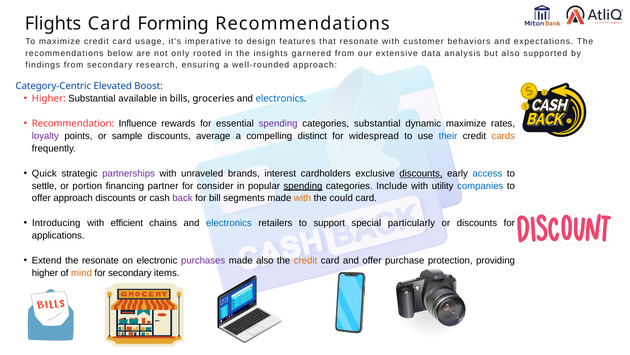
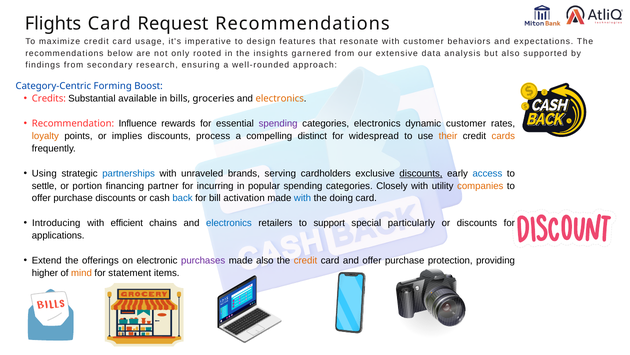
Forming: Forming -> Request
Elevated: Elevated -> Forming
Higher at (49, 99): Higher -> Credits
electronics at (280, 99) colour: blue -> orange
categories substantial: substantial -> electronics
dynamic maximize: maximize -> customer
loyalty colour: purple -> orange
sample: sample -> implies
average: average -> process
their colour: blue -> orange
Quick: Quick -> Using
partnerships colour: purple -> blue
interest: interest -> serving
consider: consider -> incurring
spending at (303, 186) underline: present -> none
Include: Include -> Closely
companies colour: blue -> orange
approach at (73, 198): approach -> purchase
back colour: purple -> blue
segments: segments -> activation
with at (303, 198) colour: orange -> blue
could: could -> doing
the resonate: resonate -> offerings
for secondary: secondary -> statement
